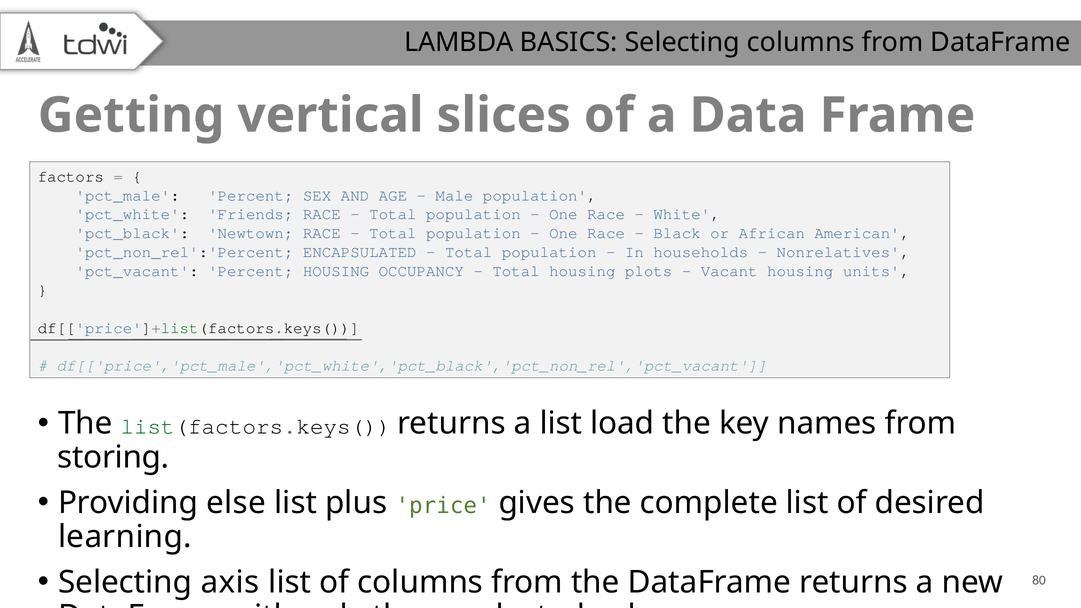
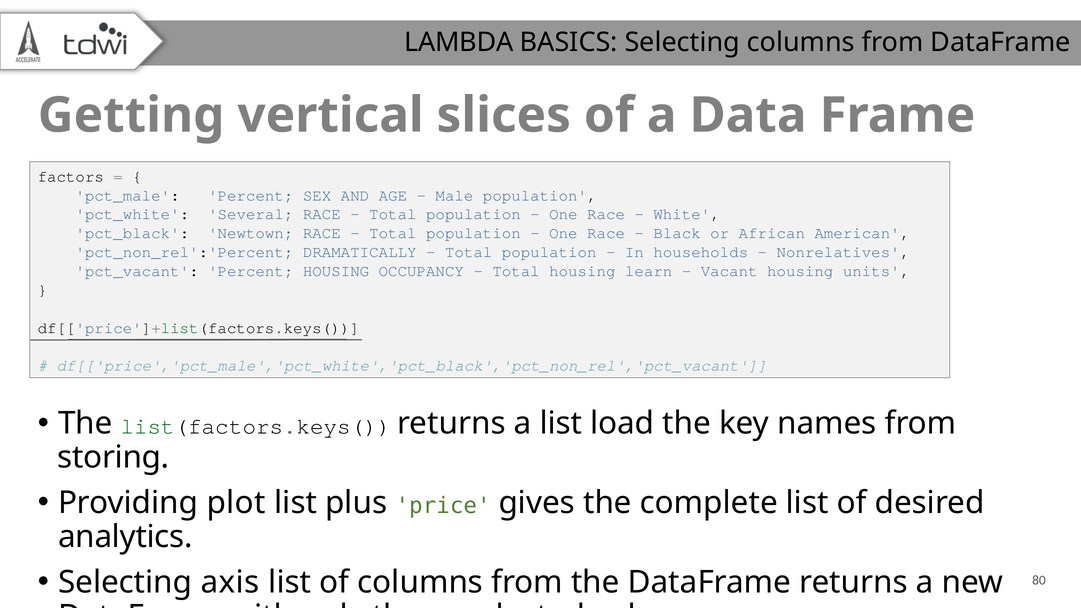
Friends: Friends -> Several
ENCAPSULATED: ENCAPSULATED -> DRAMATICALLY
plots: plots -> learn
else: else -> plot
learning: learning -> analytics
